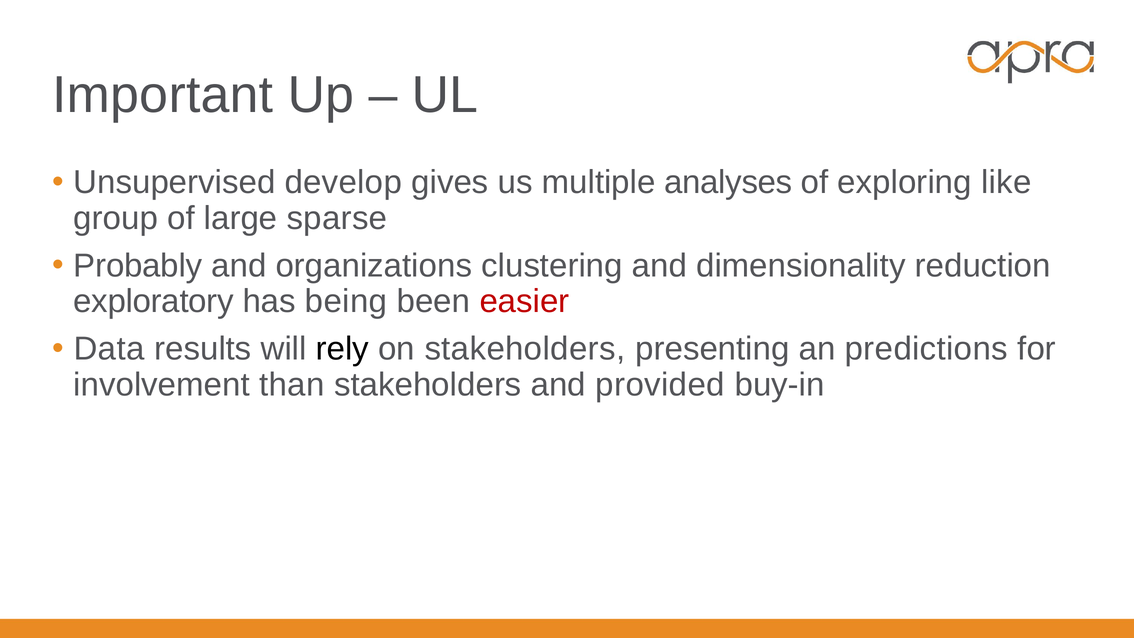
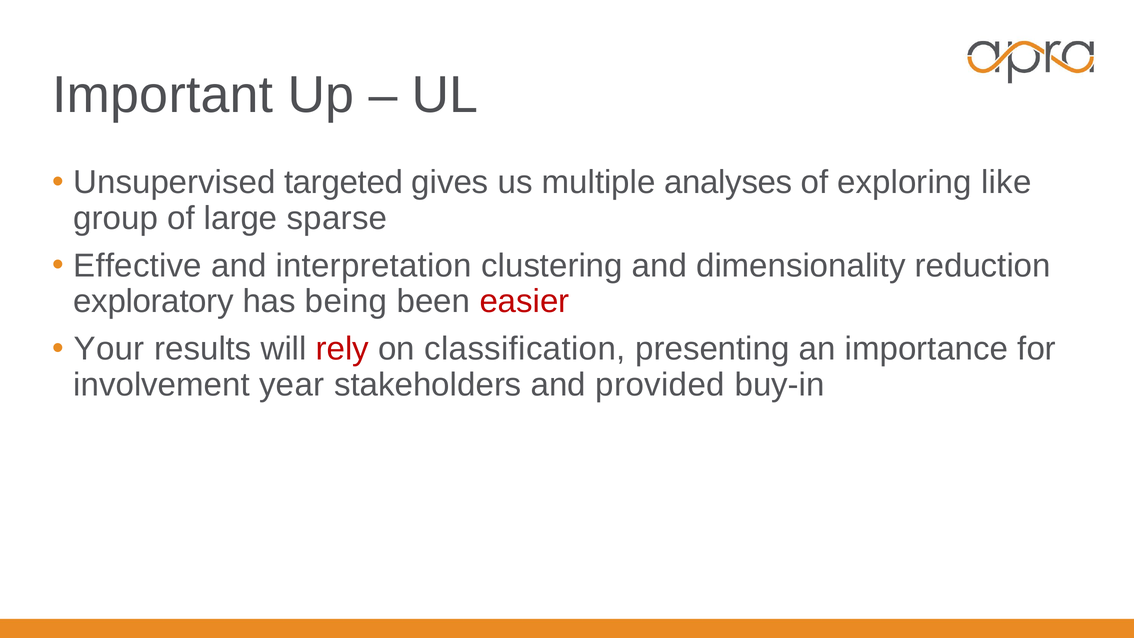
develop: develop -> targeted
Probably: Probably -> Effective
organizations: organizations -> interpretation
Data: Data -> Your
rely colour: black -> red
on stakeholders: stakeholders -> classification
predictions: predictions -> importance
than: than -> year
